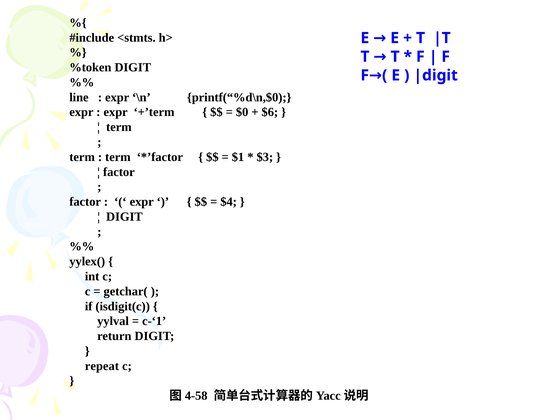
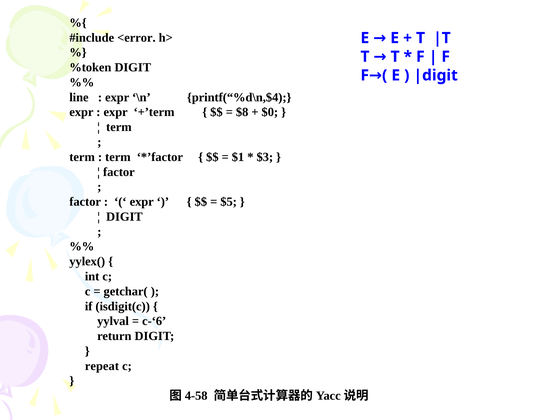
<stmts: <stmts -> <error
printf(“%d\n,$0: printf(“%d\n,$0 -> printf(“%d\n,$4
$0: $0 -> $8
$6: $6 -> $0
$4: $4 -> $5
c-‘1: c-‘1 -> c-‘6
